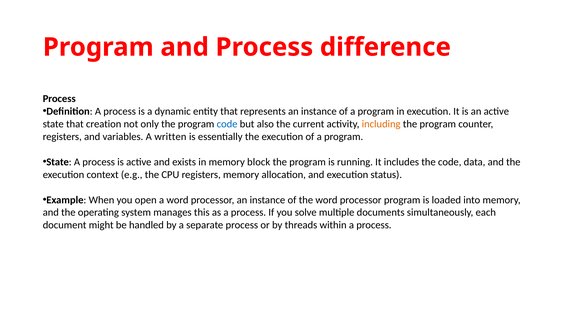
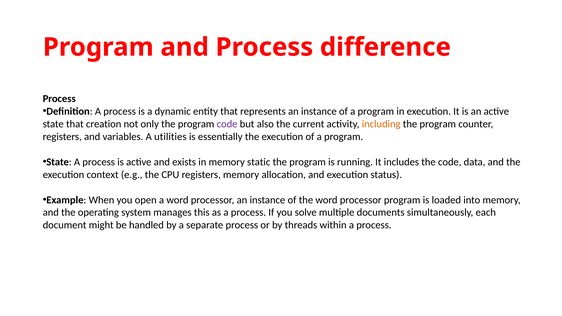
code at (227, 124) colour: blue -> purple
written: written -> utilities
block: block -> static
